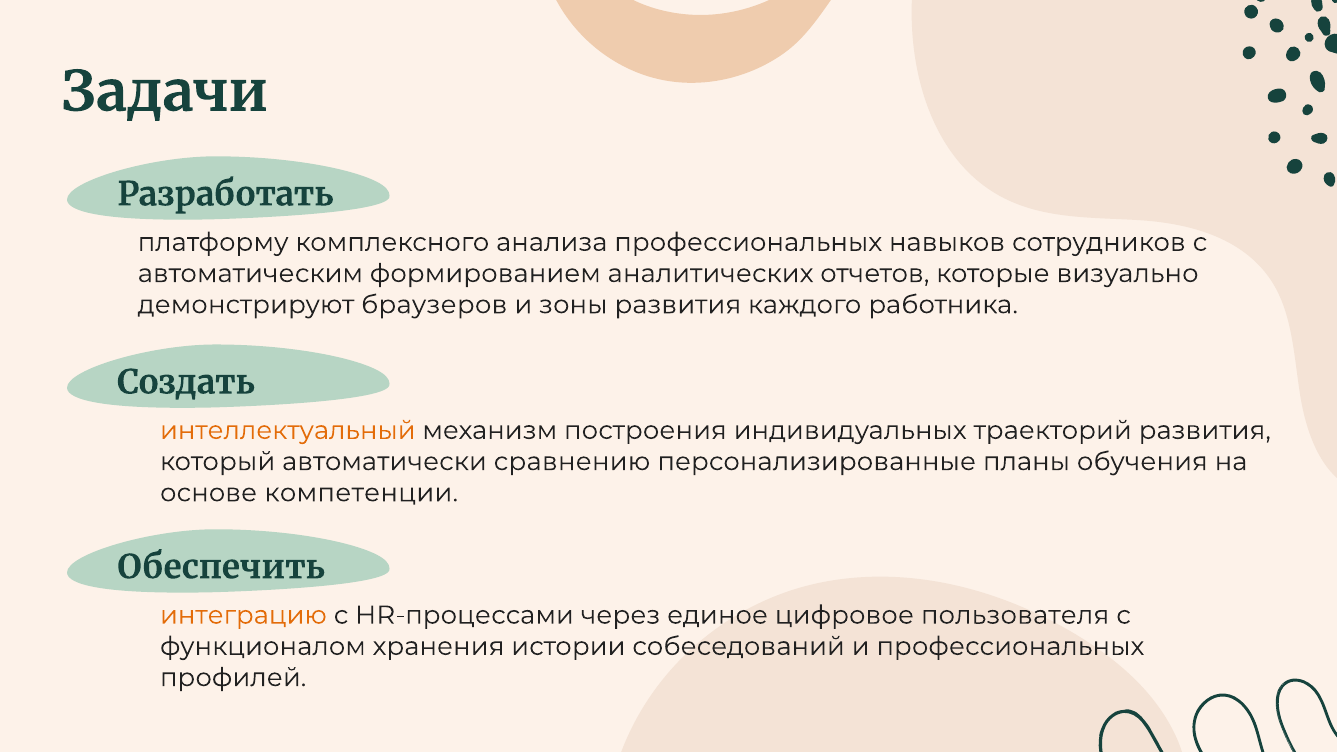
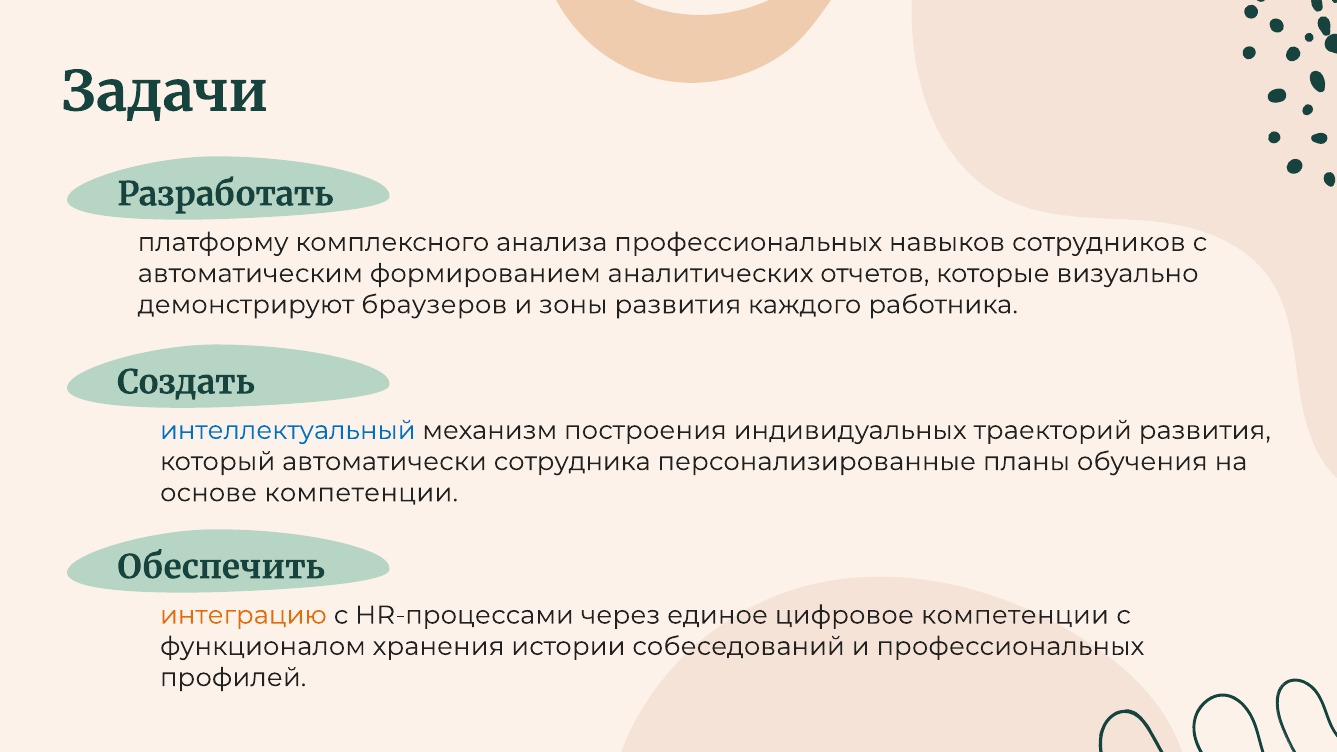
интеллектуальный colour: orange -> blue
сравнению: сравнению -> сотрудника
цифровое пользователя: пользователя -> компетенции
